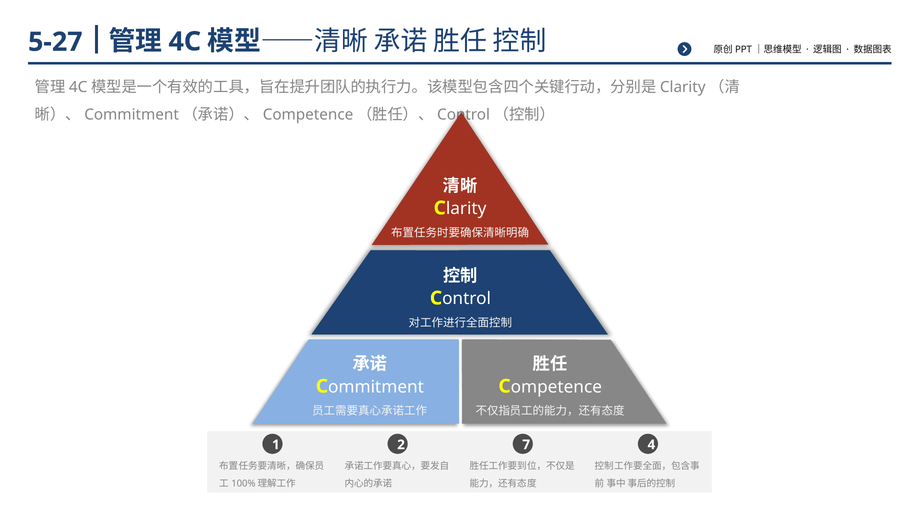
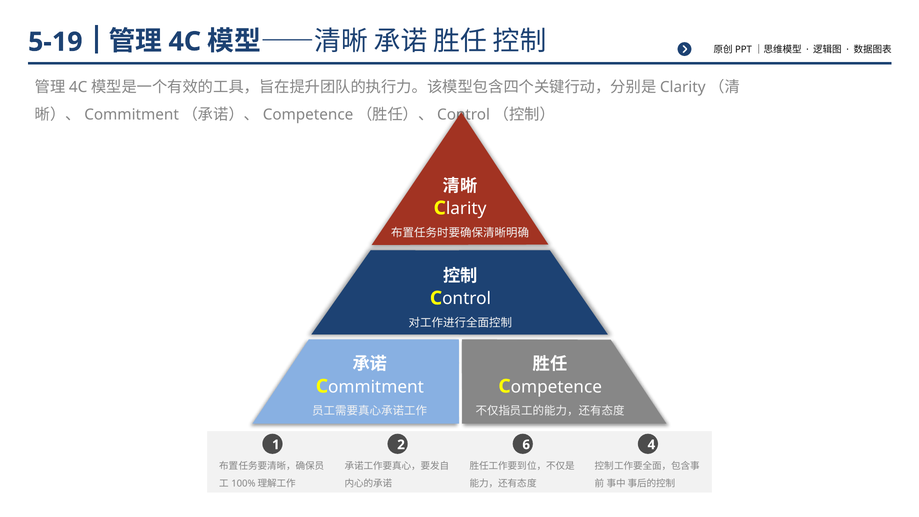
5-27: 5-27 -> 5-19
7: 7 -> 6
